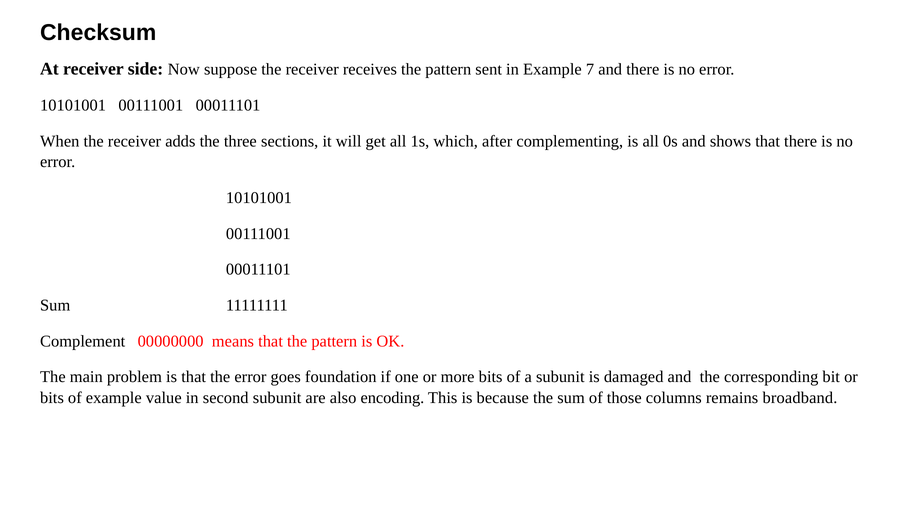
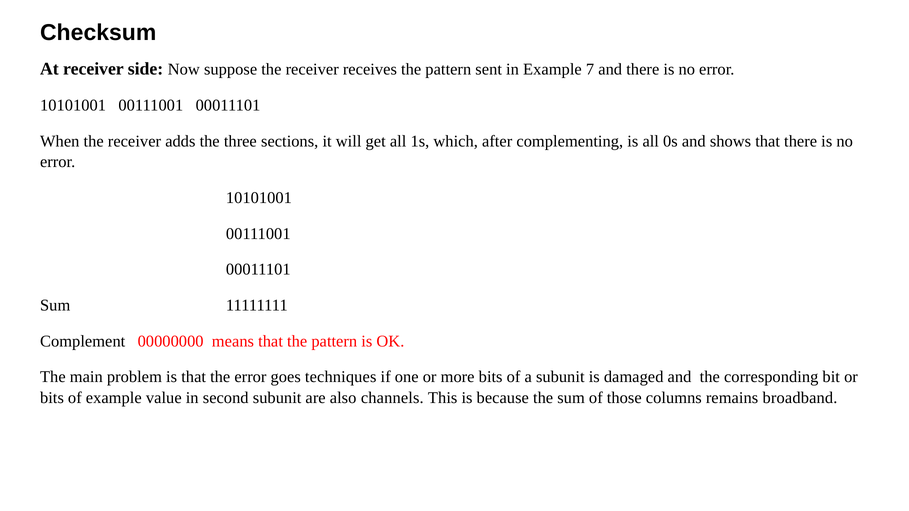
foundation: foundation -> techniques
encoding: encoding -> channels
